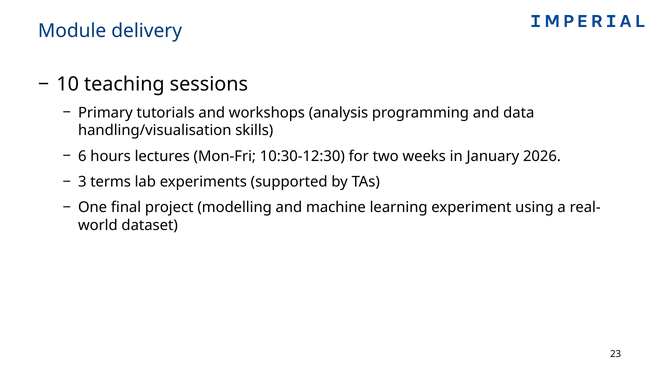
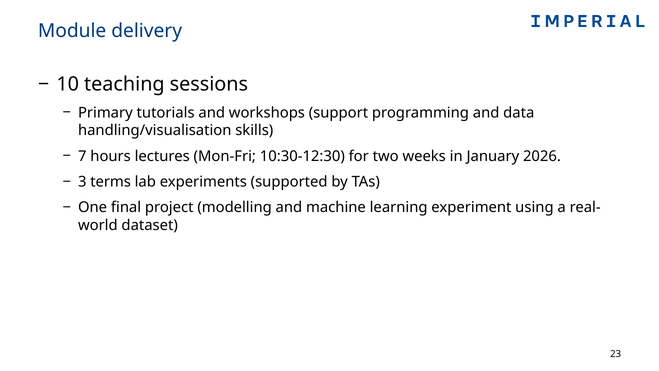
analysis: analysis -> support
6: 6 -> 7
